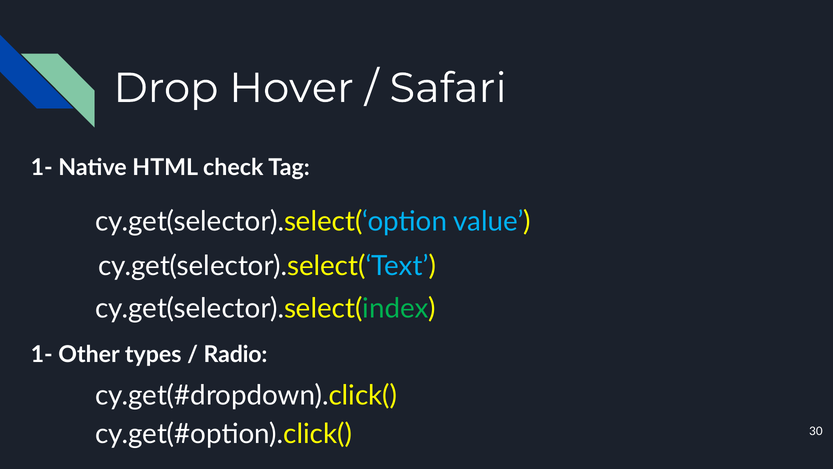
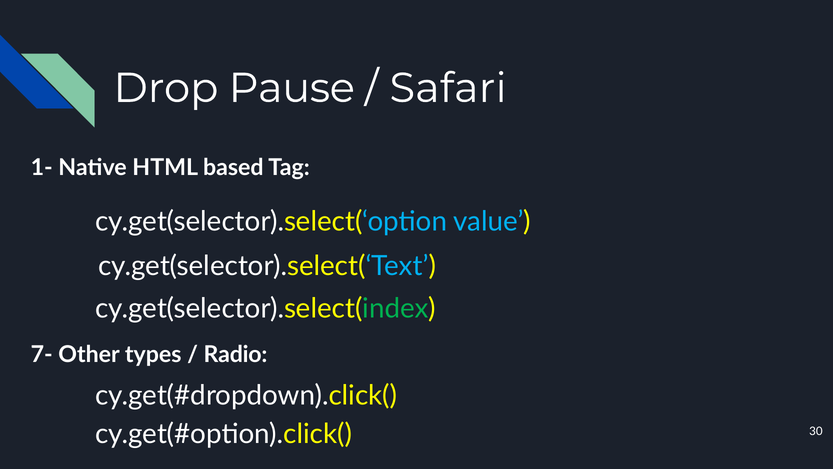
Hover: Hover -> Pause
check: check -> based
1- at (42, 354): 1- -> 7-
